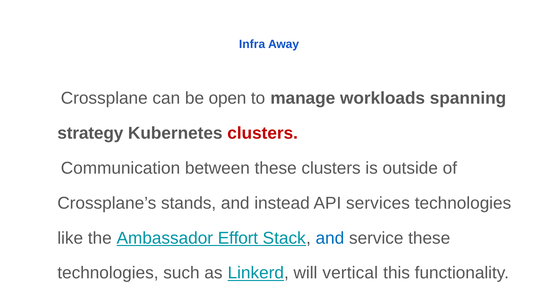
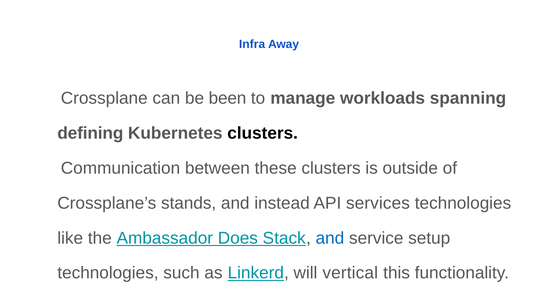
open: open -> been
strategy: strategy -> defining
clusters at (263, 133) colour: red -> black
Effort: Effort -> Does
service these: these -> setup
